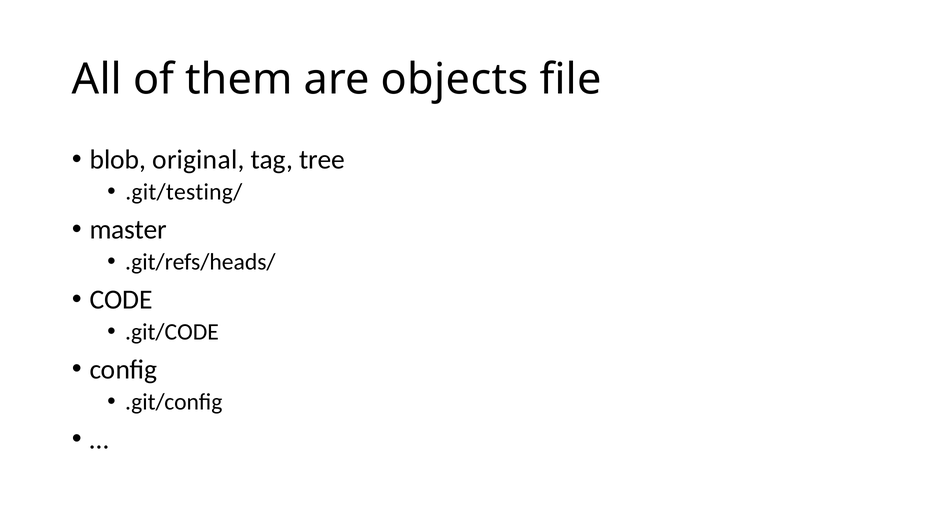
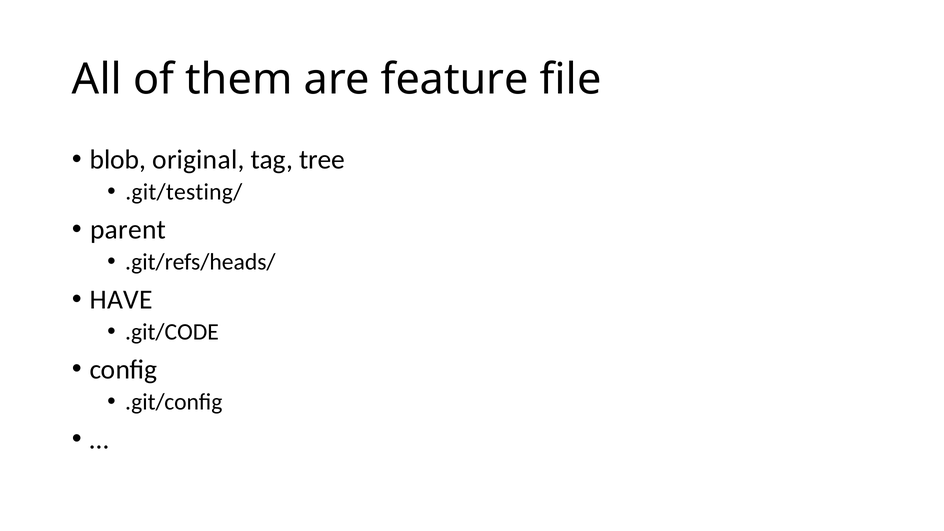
objects: objects -> feature
master: master -> parent
CODE: CODE -> HAVE
